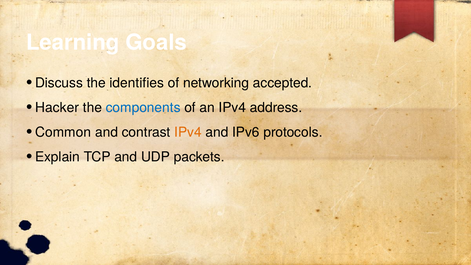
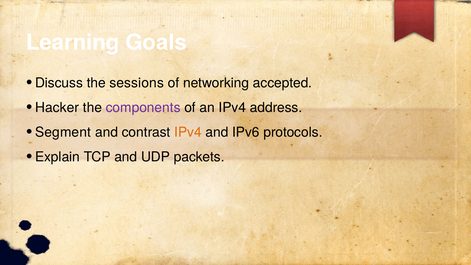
identifies: identifies -> sessions
components colour: blue -> purple
Common: Common -> Segment
